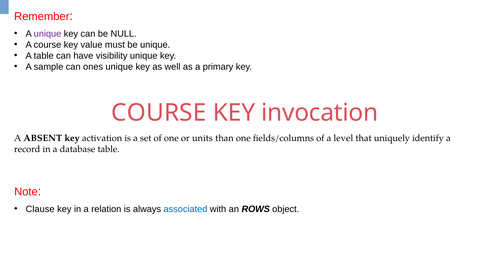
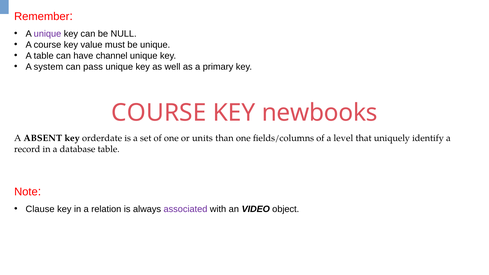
visibility: visibility -> channel
sample: sample -> system
ones: ones -> pass
invocation: invocation -> newbooks
activation: activation -> orderdate
associated colour: blue -> purple
ROWS: ROWS -> VIDEO
